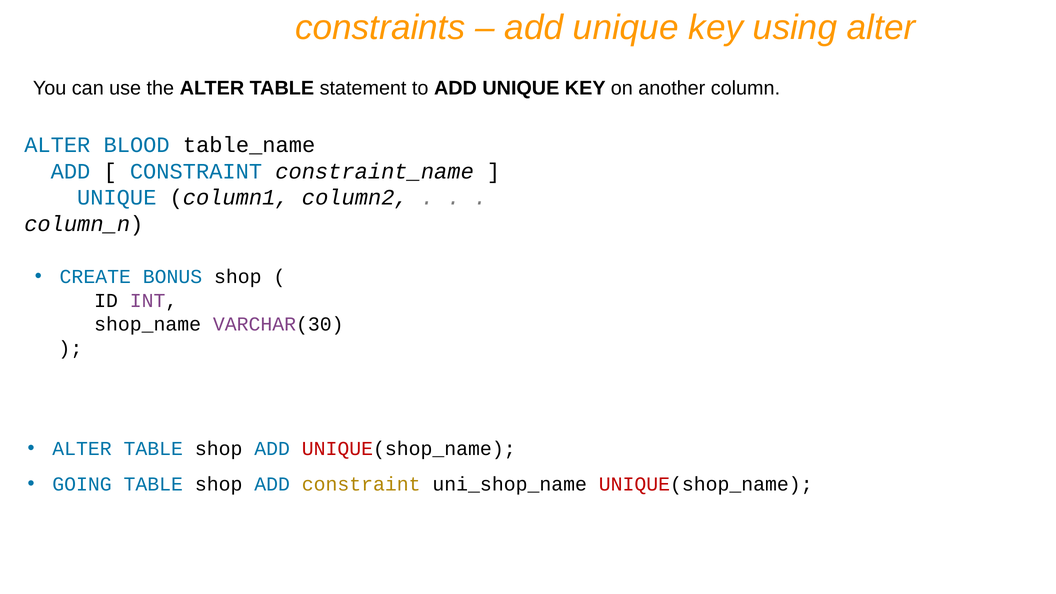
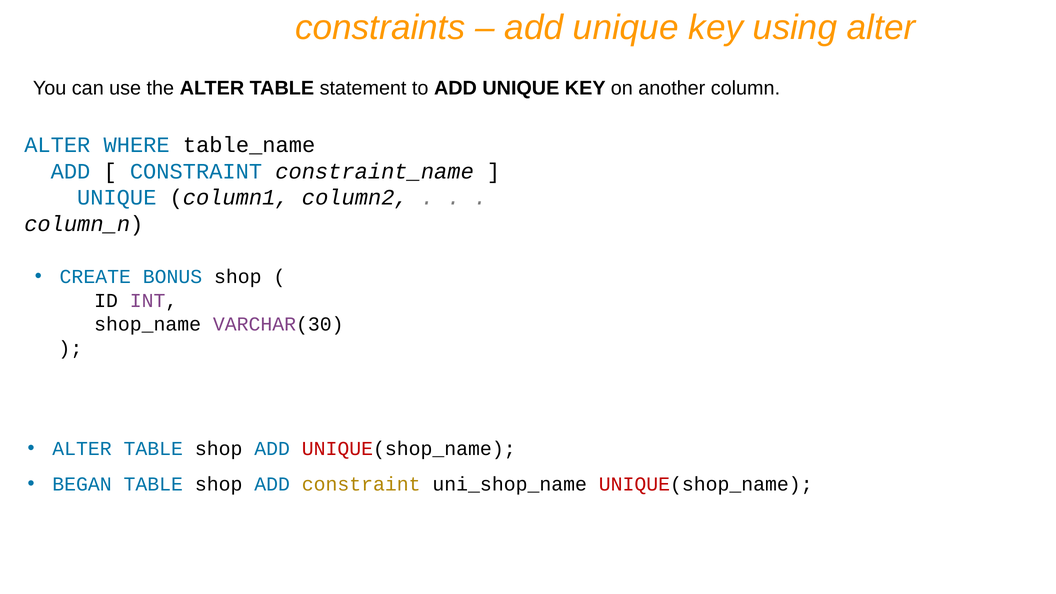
BLOOD: BLOOD -> WHERE
GOING: GOING -> BEGAN
